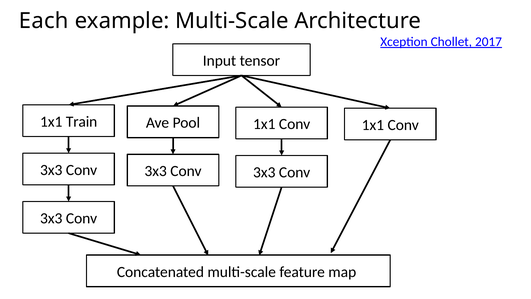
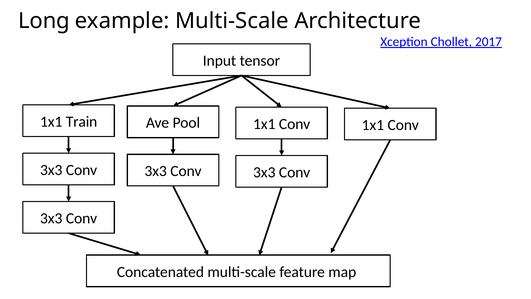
Each: Each -> Long
